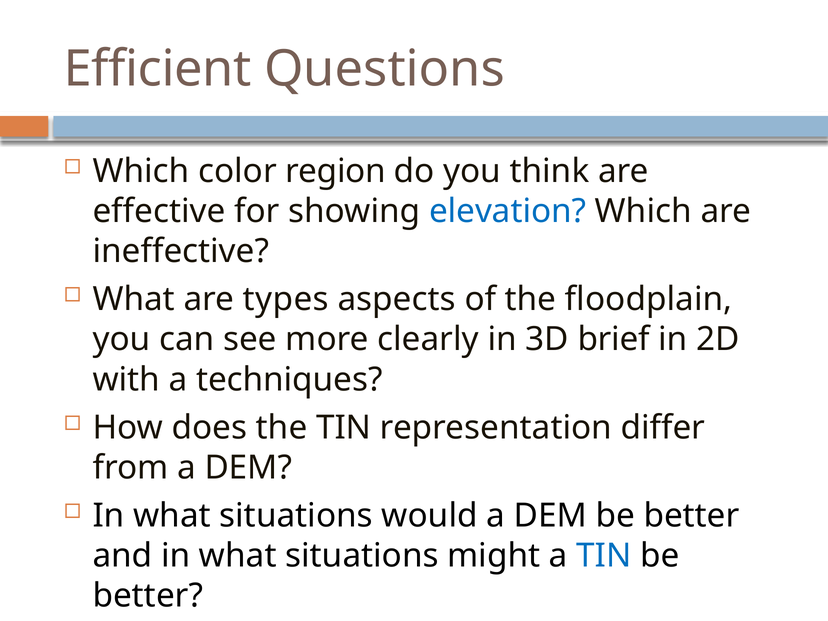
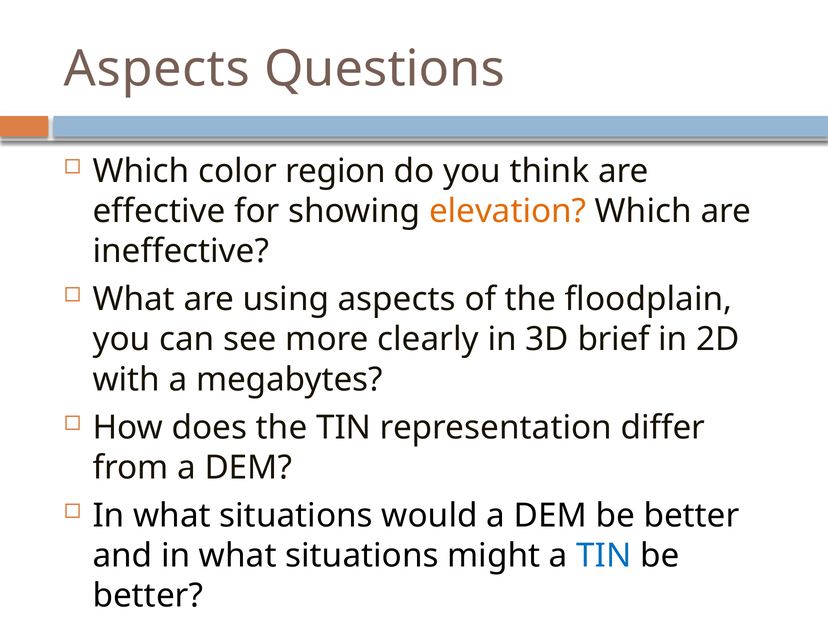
Efficient at (157, 69): Efficient -> Aspects
elevation colour: blue -> orange
types: types -> using
techniques: techniques -> megabytes
